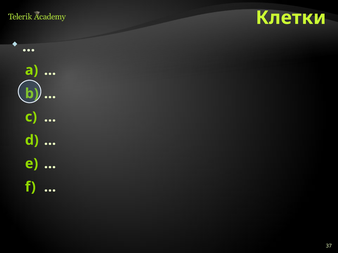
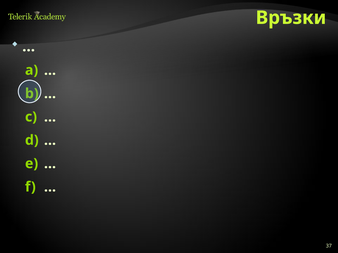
Клетки: Клетки -> Връзки
